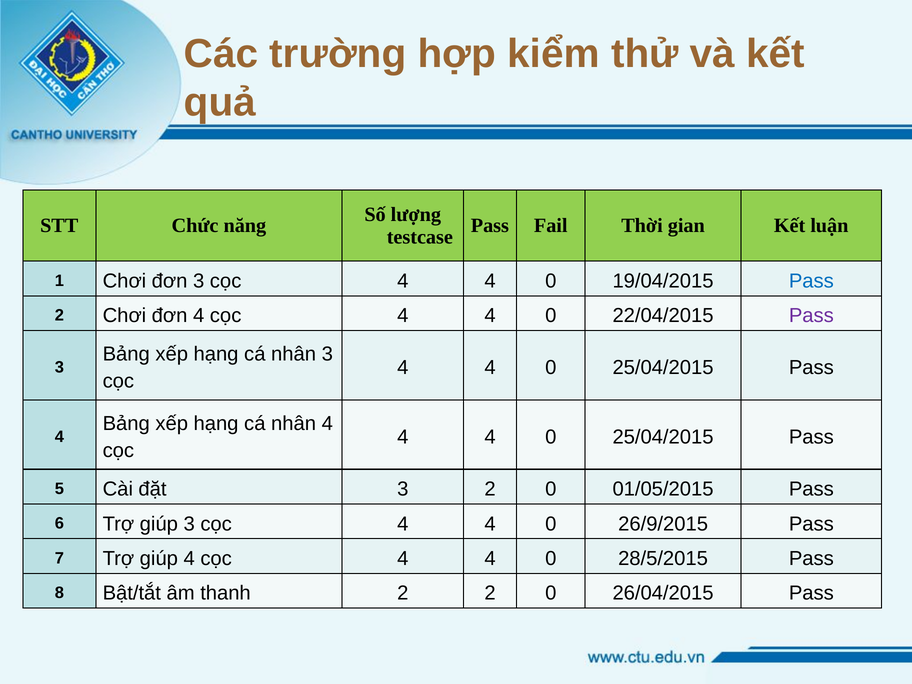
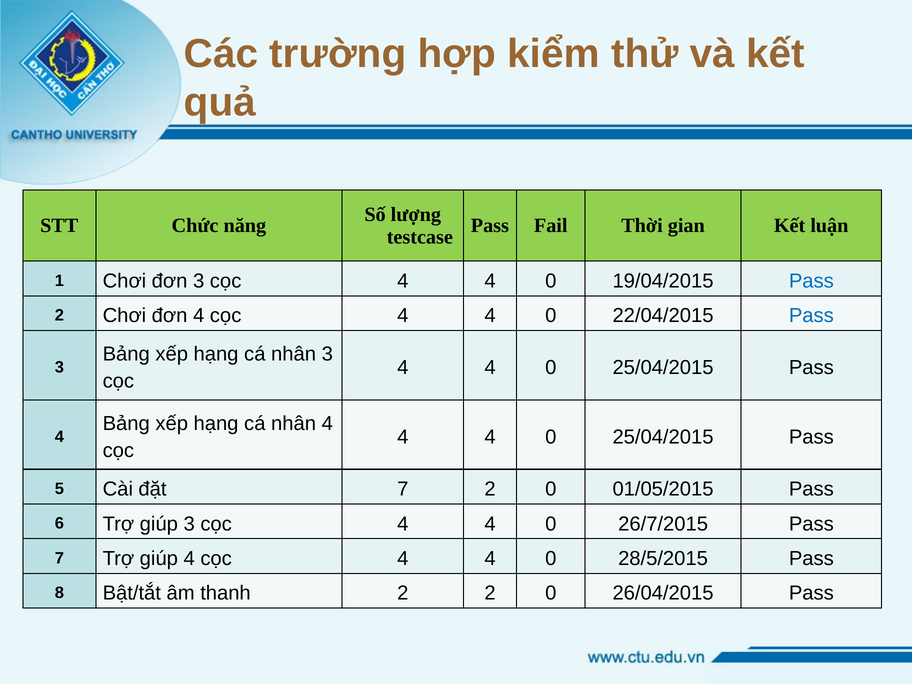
Pass at (811, 316) colour: purple -> blue
đặt 3: 3 -> 7
26/9/2015: 26/9/2015 -> 26/7/2015
